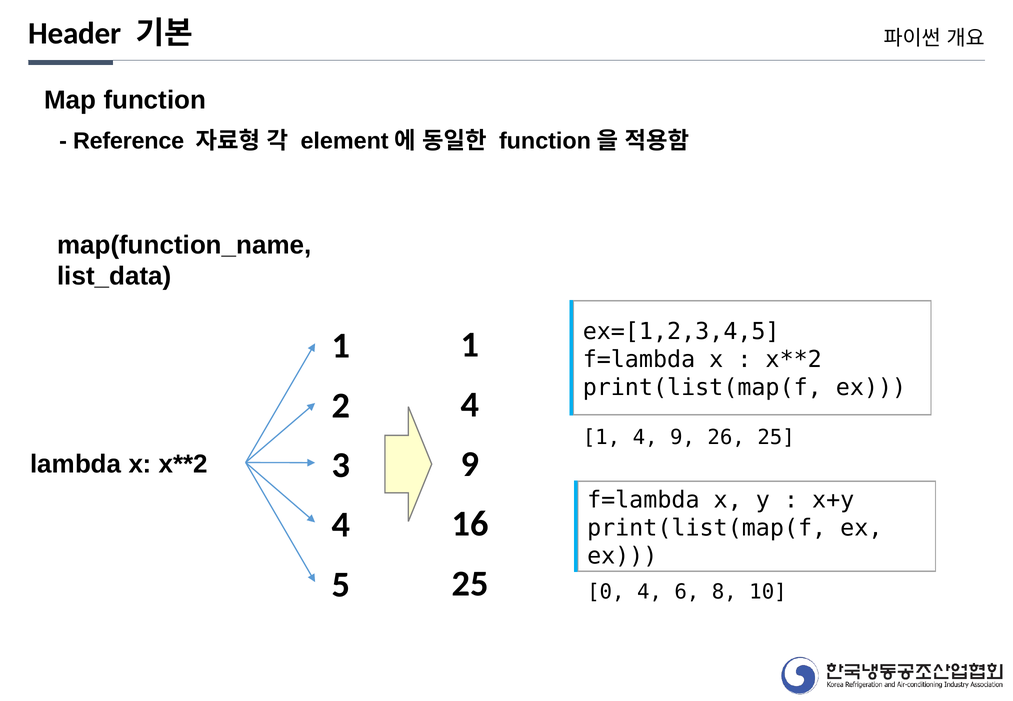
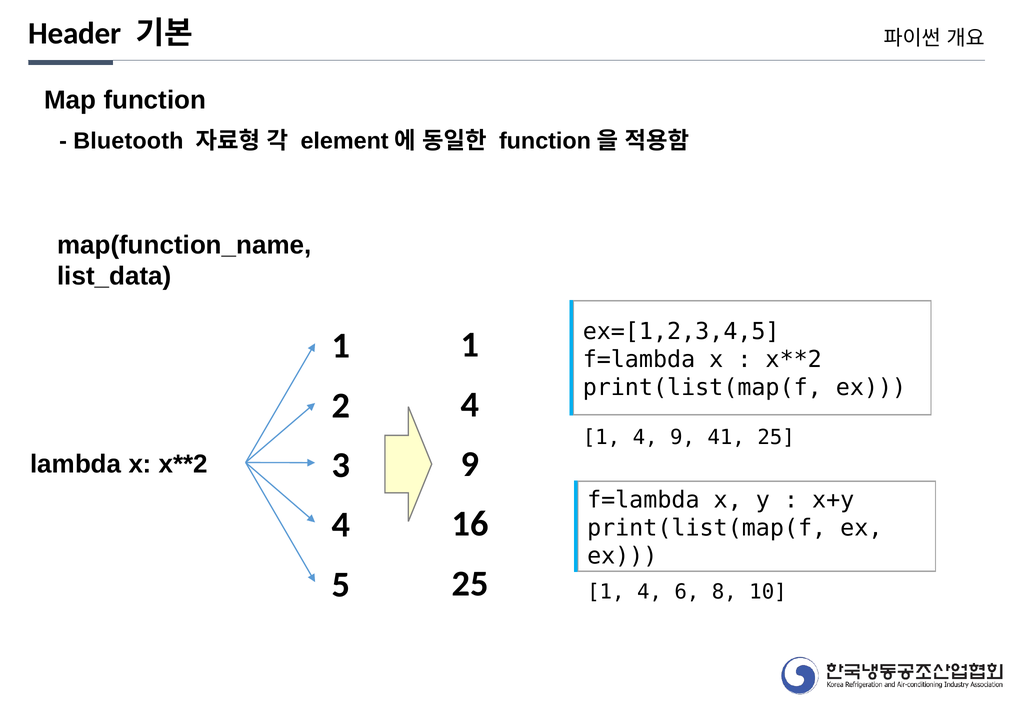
Reference: Reference -> Bluetooth
26: 26 -> 41
0 at (606, 592): 0 -> 1
